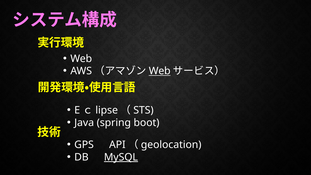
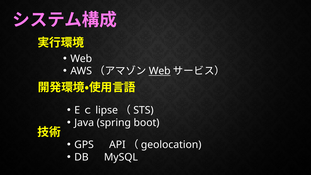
MySQL underline: present -> none
